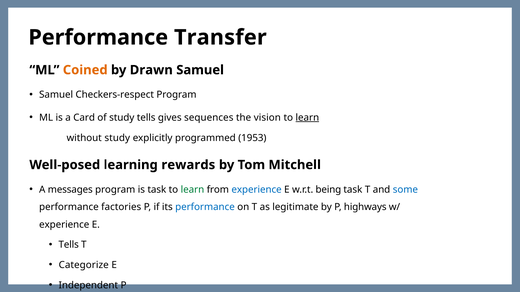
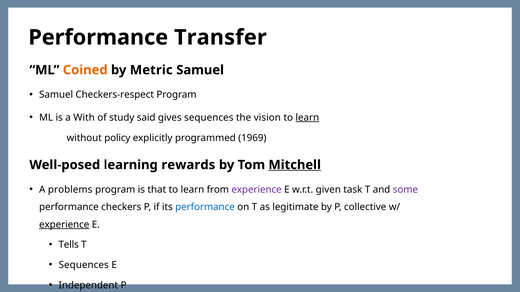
Drawn: Drawn -> Metric
Card: Card -> With
study tells: tells -> said
without study: study -> policy
1953: 1953 -> 1969
Mitchell underline: none -> present
messages: messages -> problems
is task: task -> that
learn at (192, 190) colour: green -> black
experience at (257, 190) colour: blue -> purple
being: being -> given
some colour: blue -> purple
factories: factories -> checkers
highways: highways -> collective
experience at (64, 225) underline: none -> present
Categorize at (84, 265): Categorize -> Sequences
